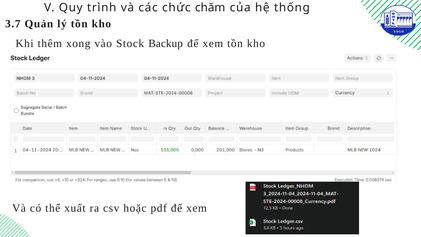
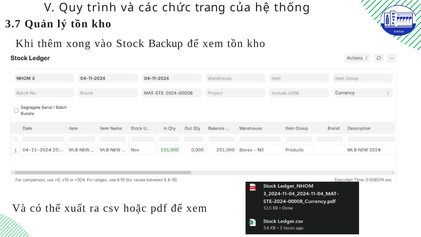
chăm: chăm -> trang
